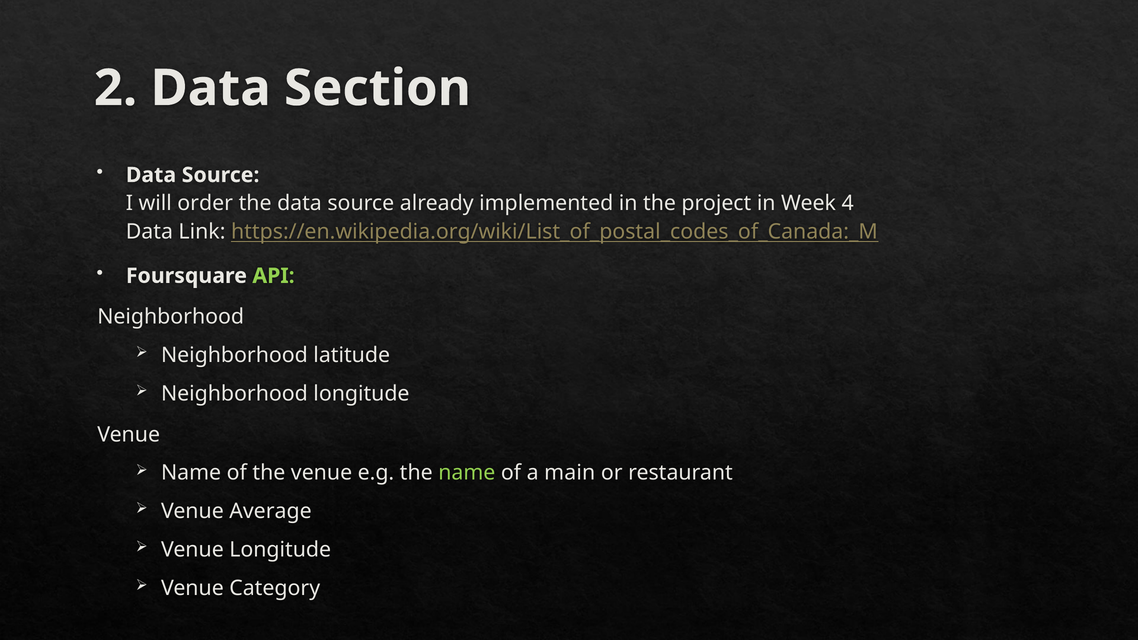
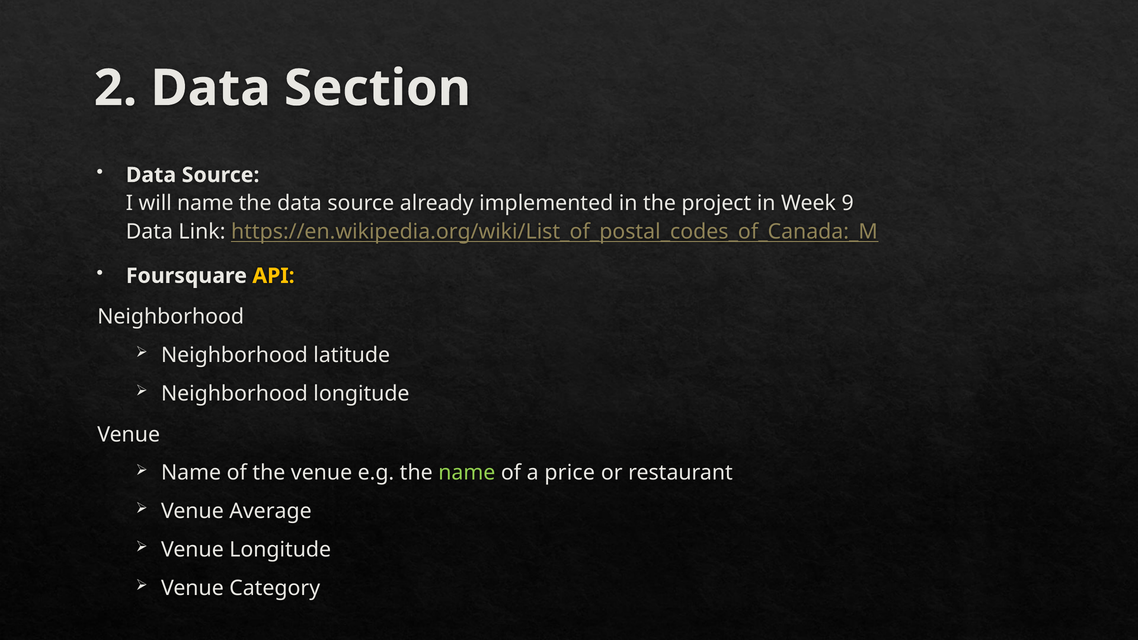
will order: order -> name
4: 4 -> 9
API colour: light green -> yellow
main: main -> price
